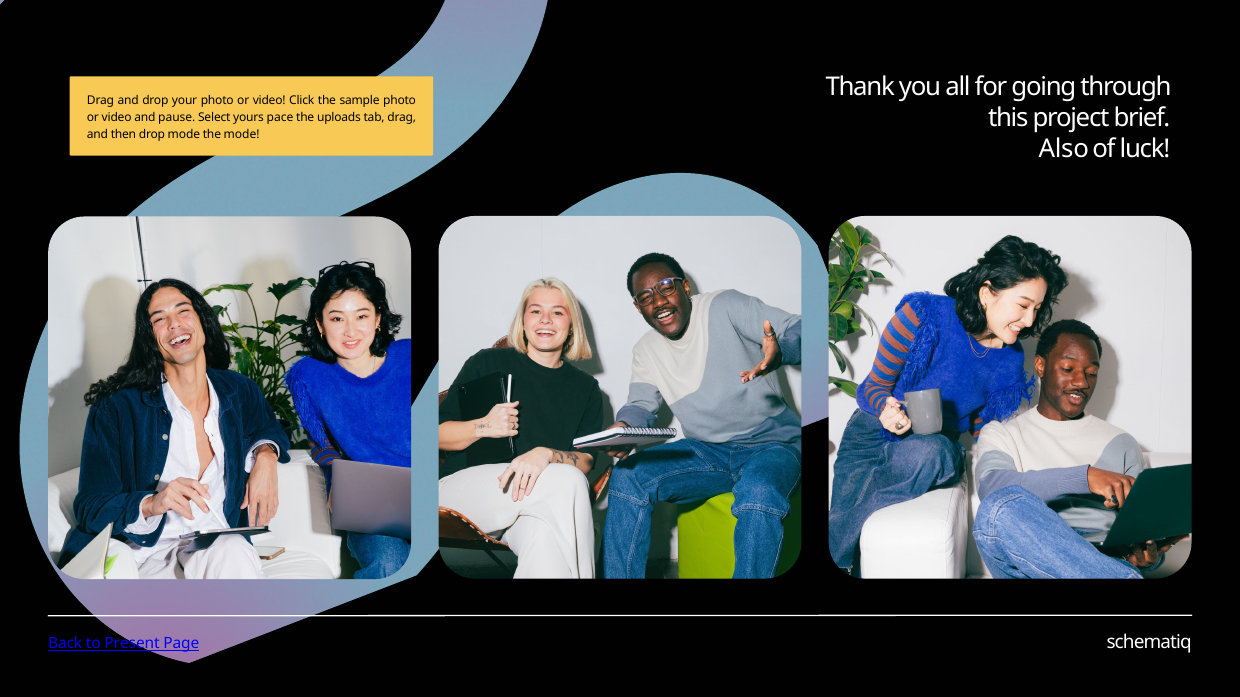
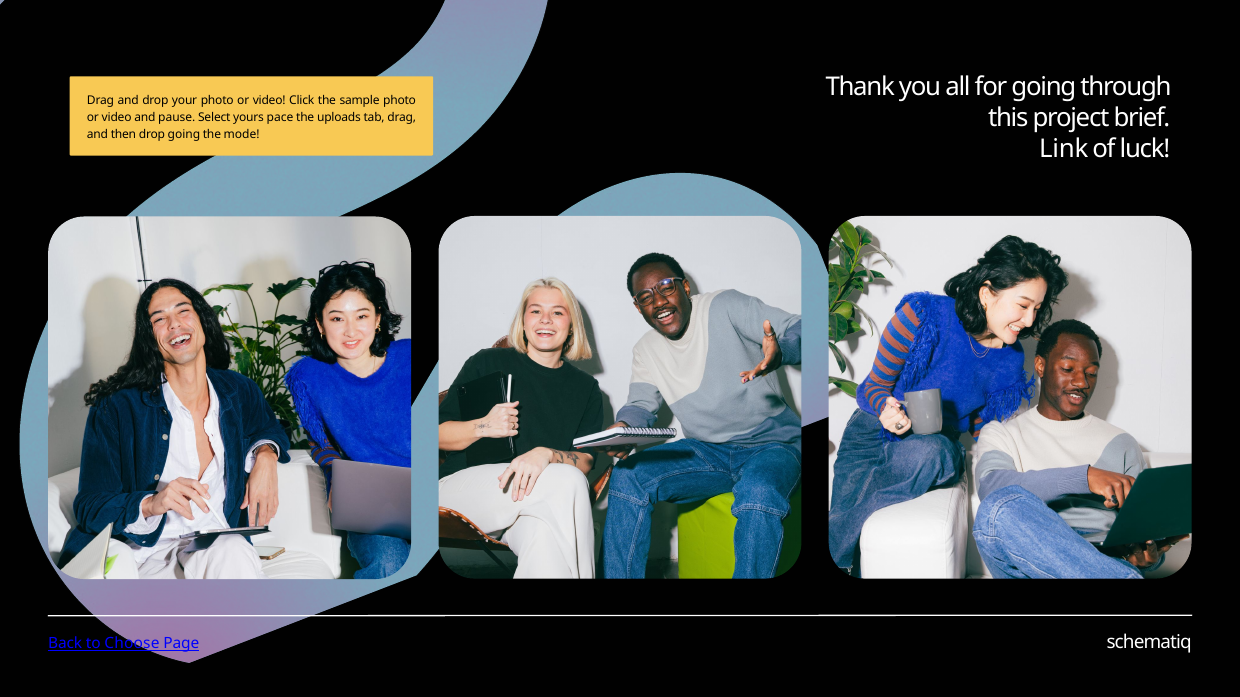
drop mode: mode -> going
Also: Also -> Link
Present: Present -> Choose
